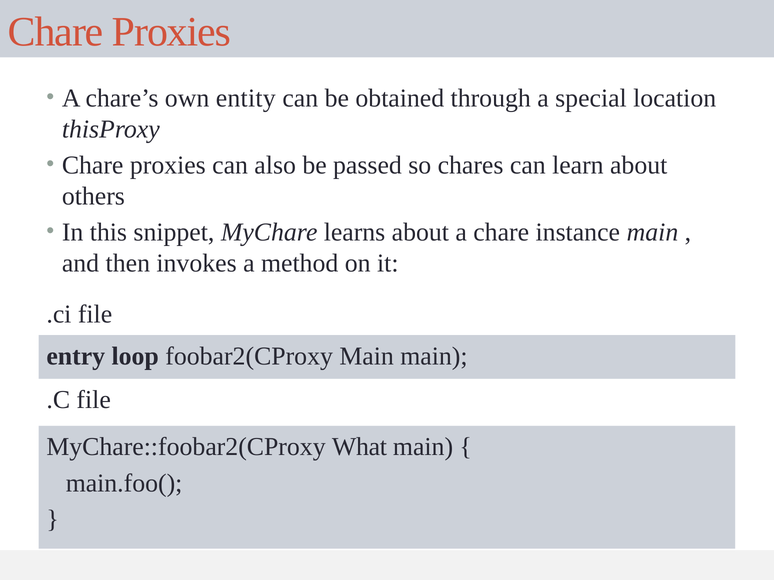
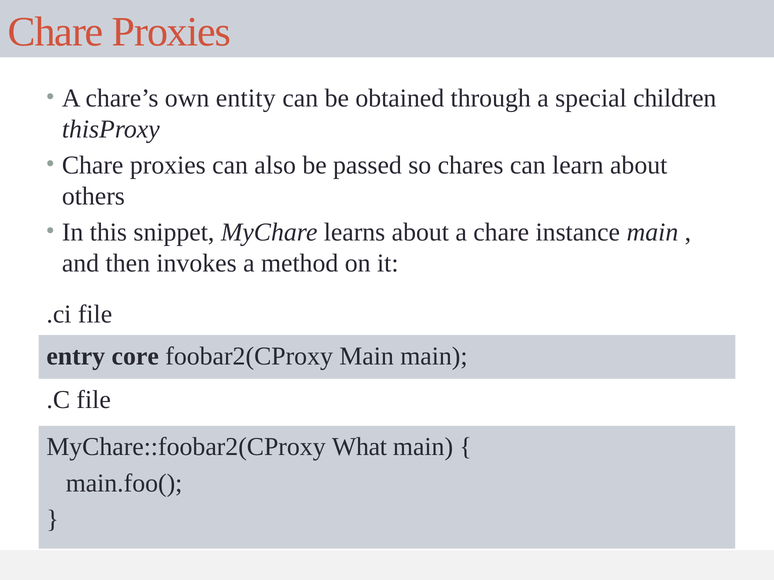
location: location -> children
loop: loop -> core
